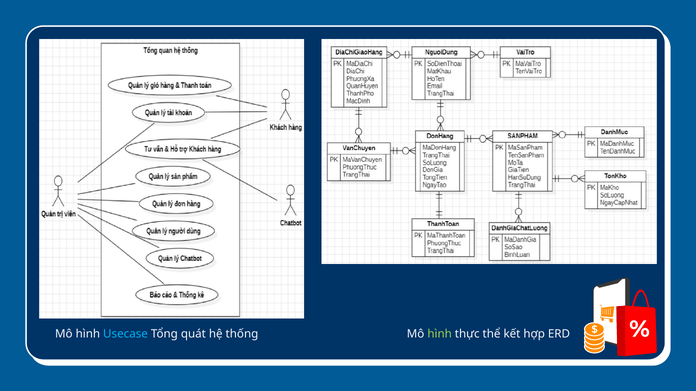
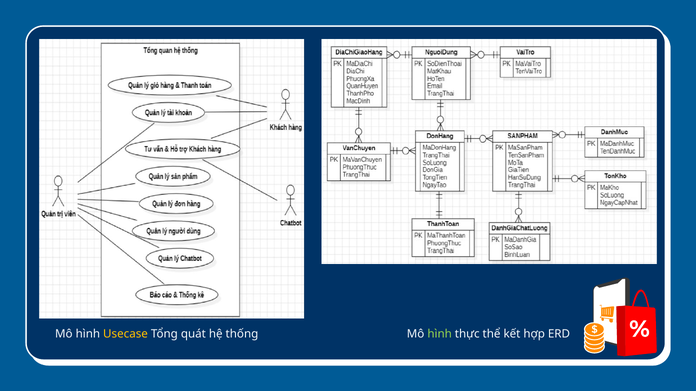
Usecase colour: light blue -> yellow
